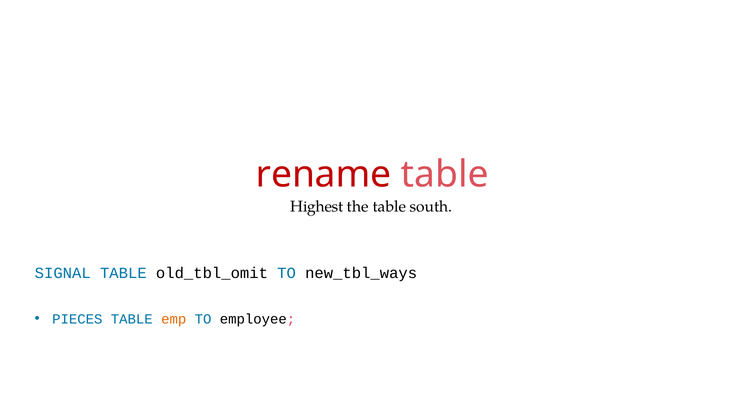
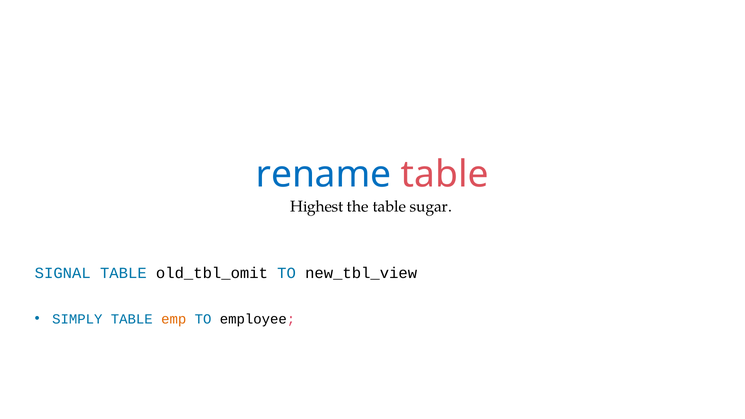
rename colour: red -> blue
south: south -> sugar
new_tbl_ways: new_tbl_ways -> new_tbl_view
PIECES: PIECES -> SIMPLY
